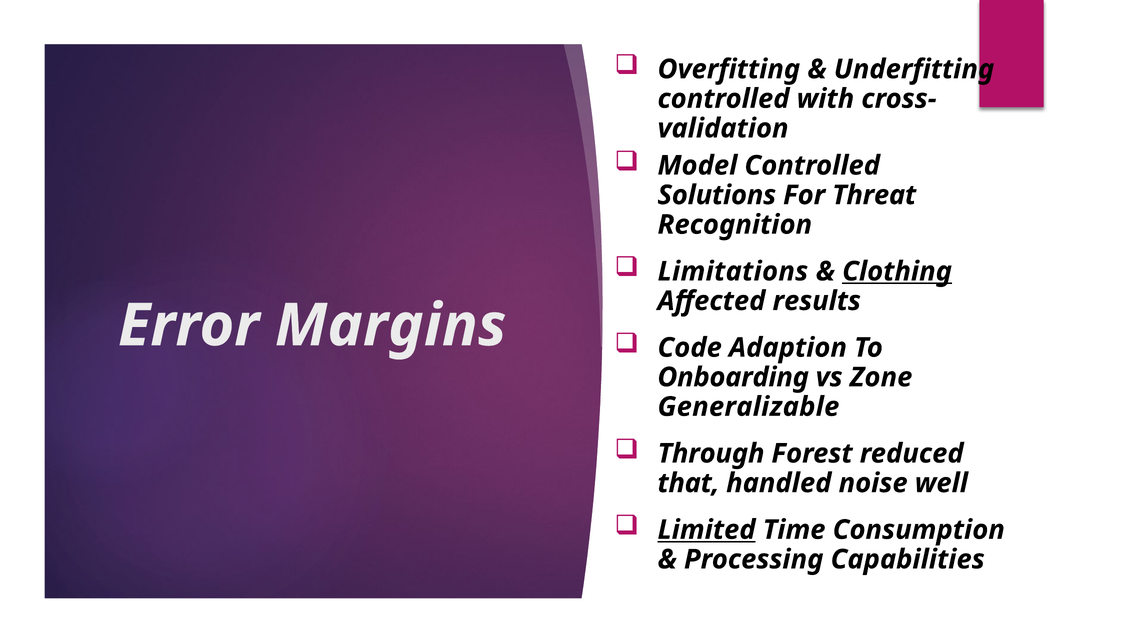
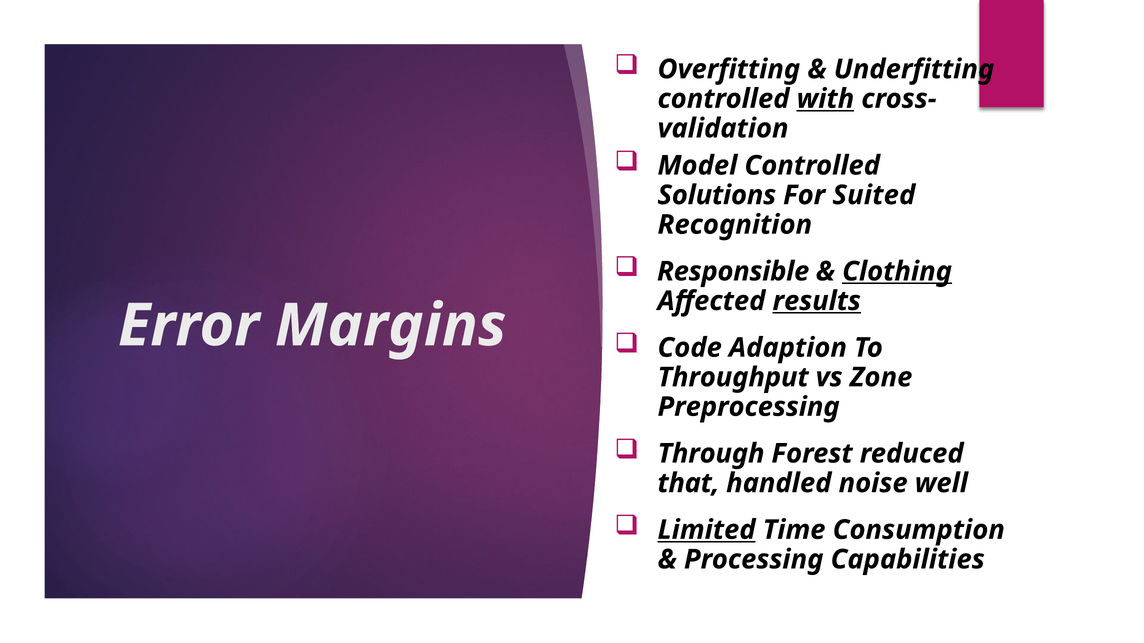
with underline: none -> present
Threat: Threat -> Suited
Limitations: Limitations -> Responsible
results underline: none -> present
Onboarding: Onboarding -> Throughput
Generalizable: Generalizable -> Preprocessing
